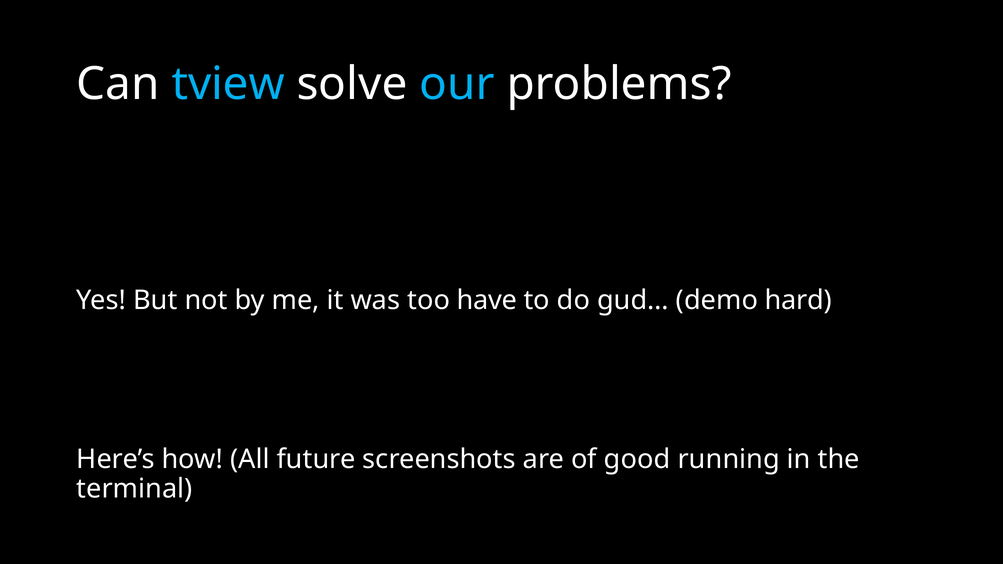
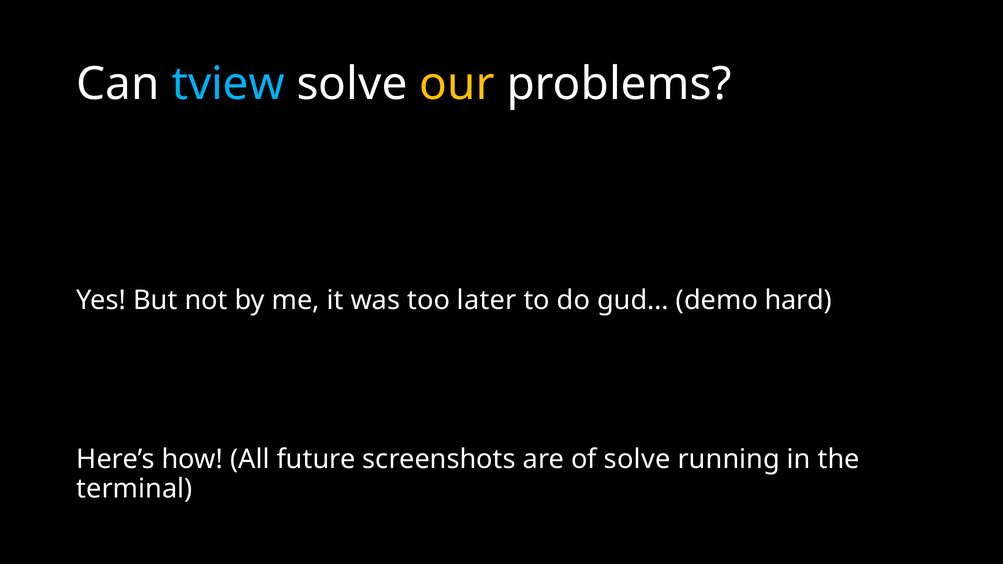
our colour: light blue -> yellow
have: have -> later
of good: good -> solve
